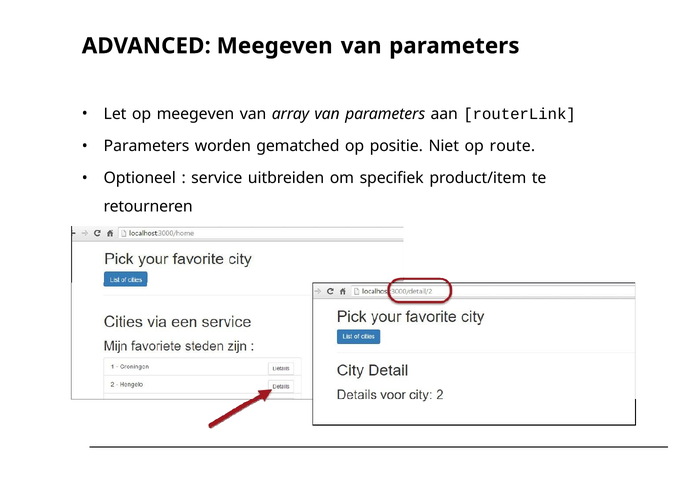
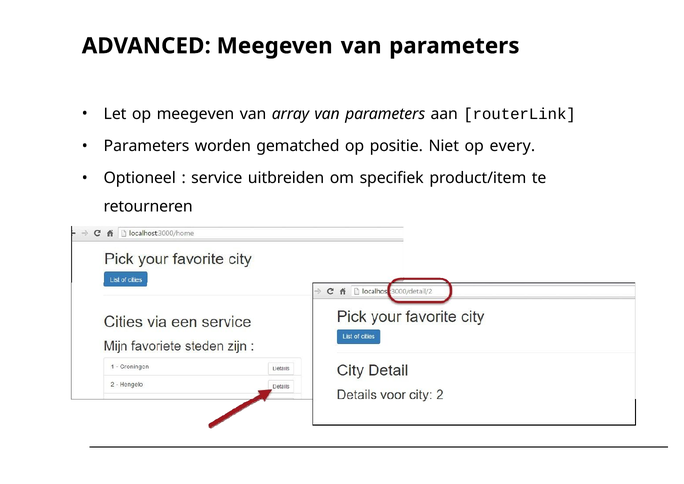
route: route -> every
